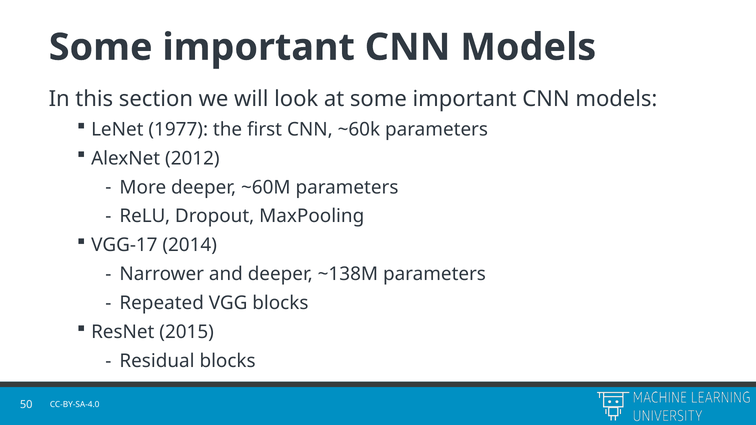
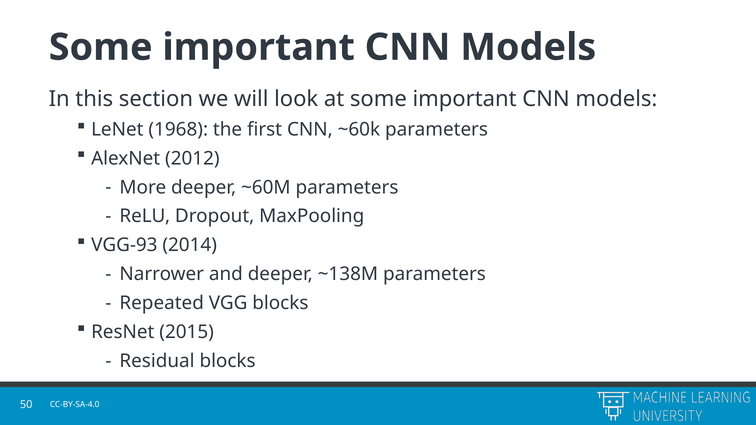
1977: 1977 -> 1968
VGG-17: VGG-17 -> VGG-93
